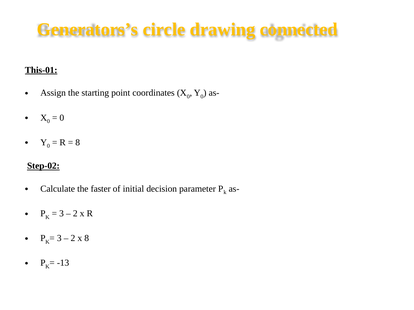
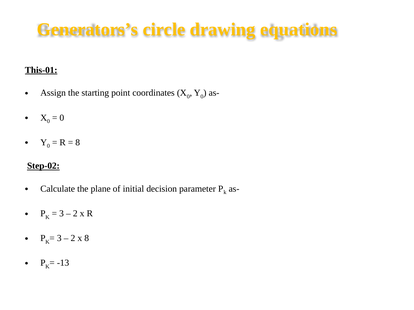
connected: connected -> equations
faster: faster -> plane
